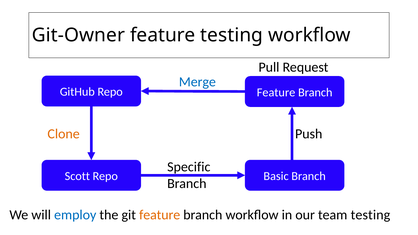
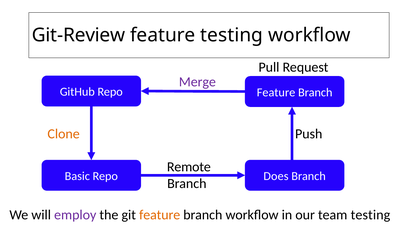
Git-Owner: Git-Owner -> Git-Review
Merge colour: blue -> purple
Specific: Specific -> Remote
Scott: Scott -> Basic
Basic: Basic -> Does
employ colour: blue -> purple
